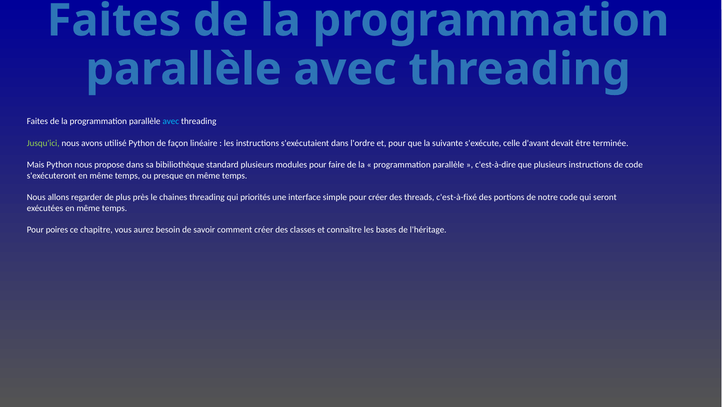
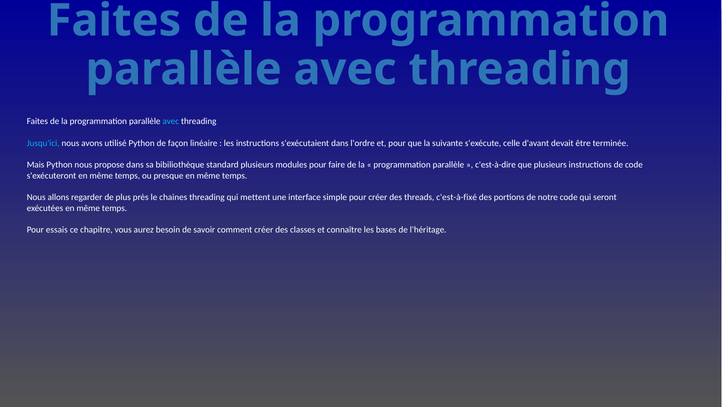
Jusqu'ici colour: light green -> light blue
priorités: priorités -> mettent
poires: poires -> essais
